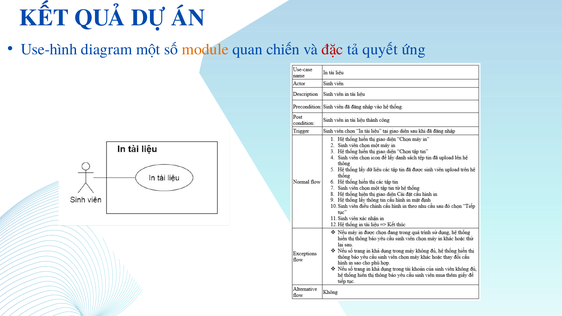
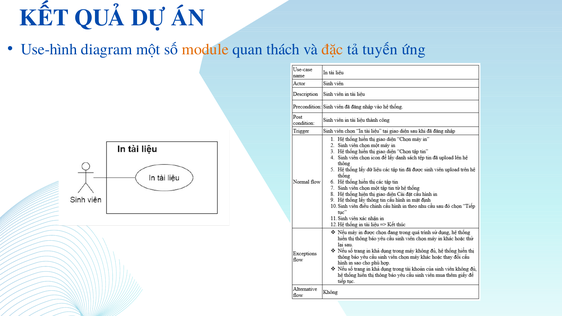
chiến: chiến -> thách
đặc colour: red -> orange
quyết: quyết -> tuyến
